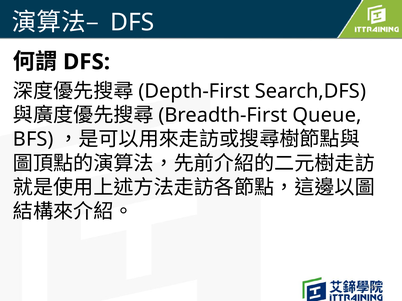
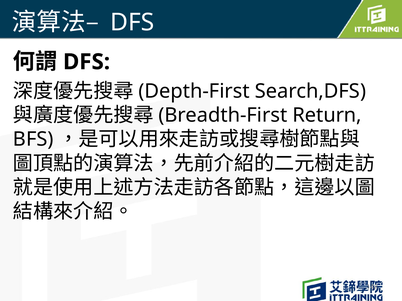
Queue: Queue -> Return
